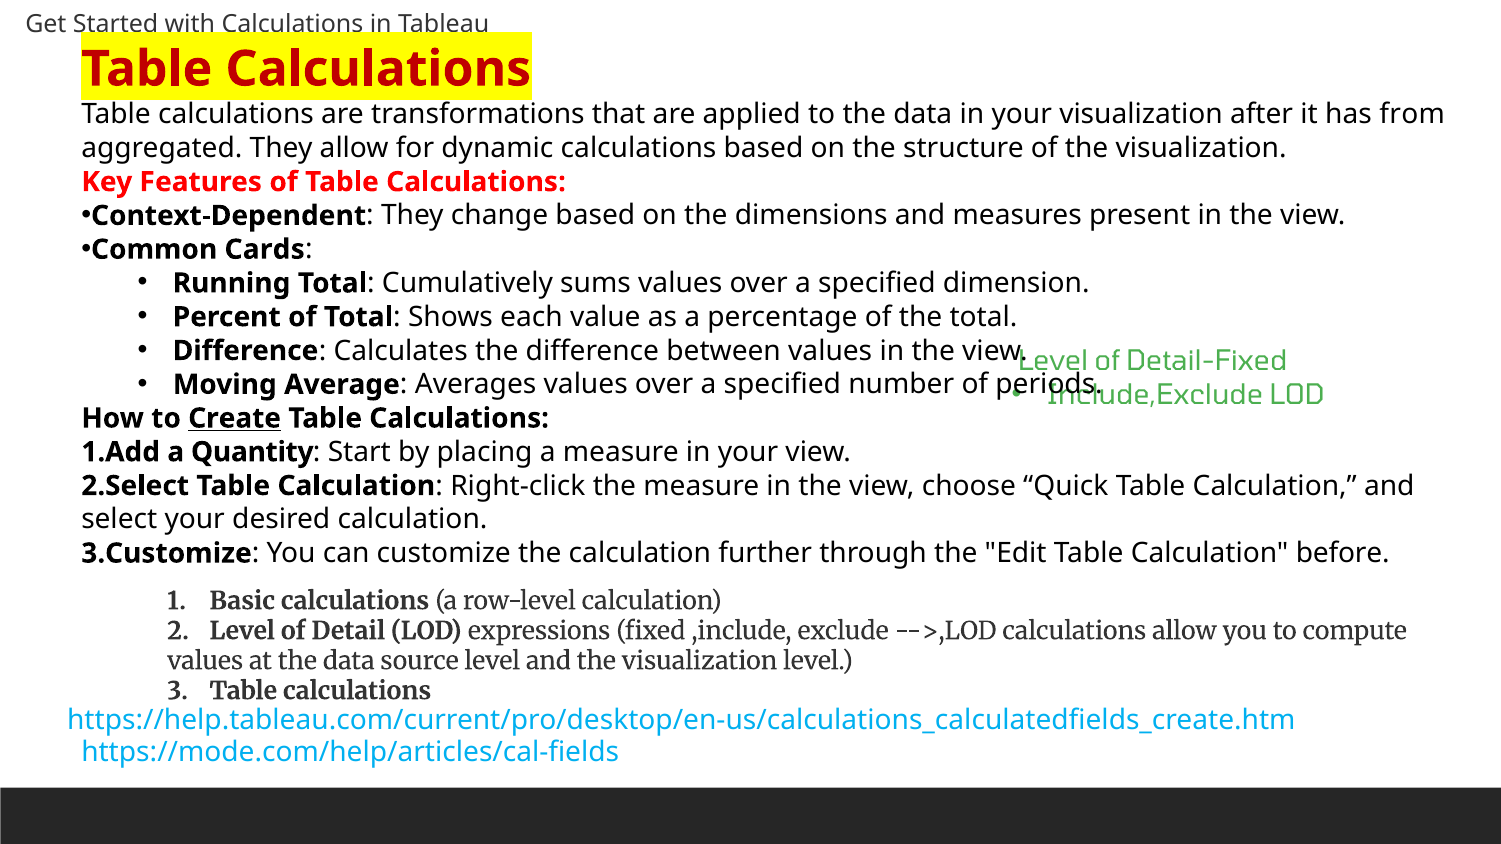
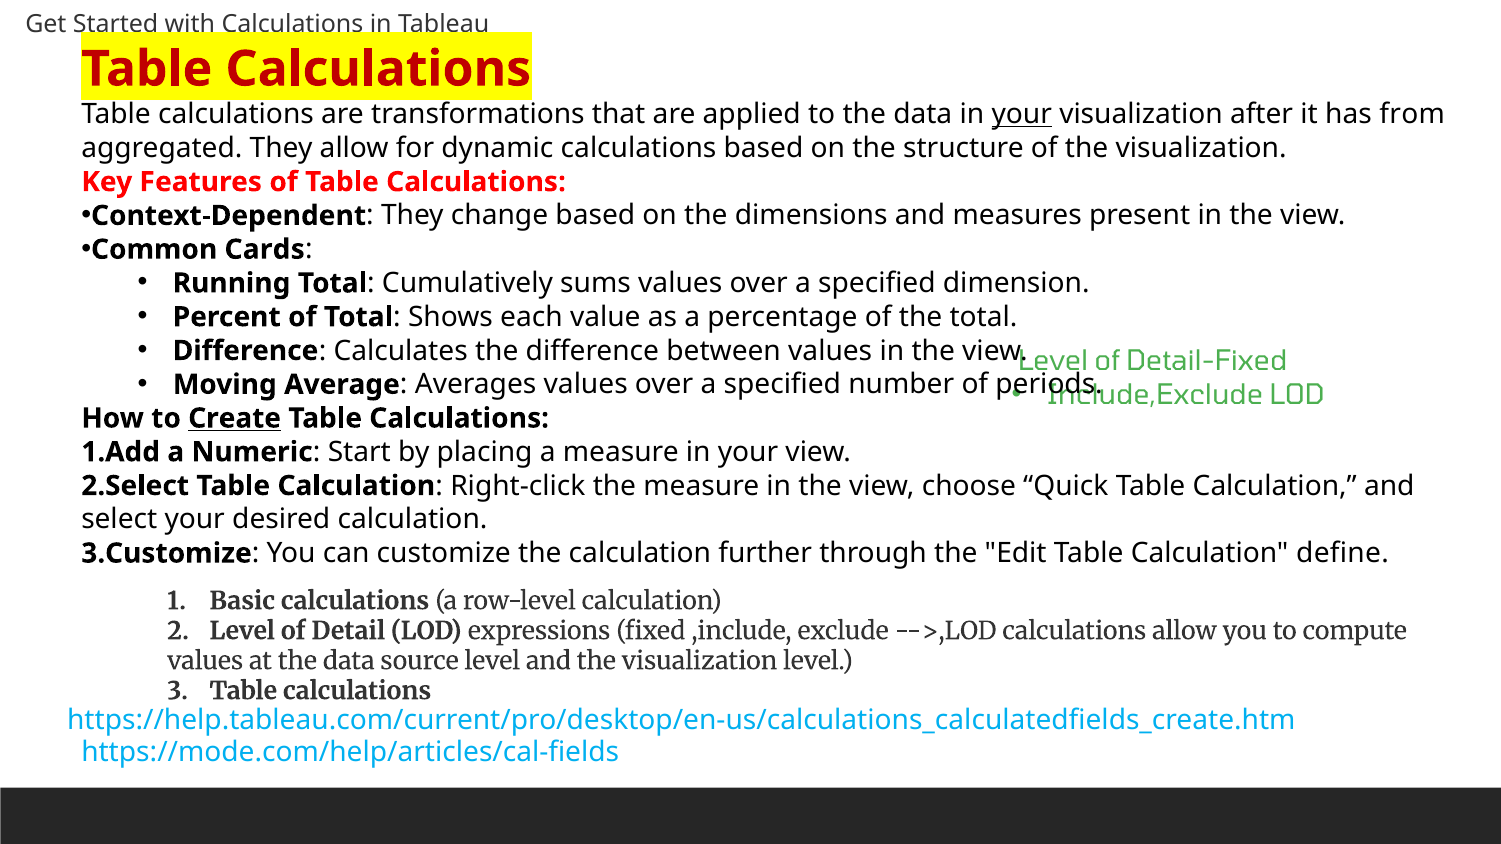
your at (1022, 114) underline: none -> present
Quantity: Quantity -> Numeric
before: before -> define
